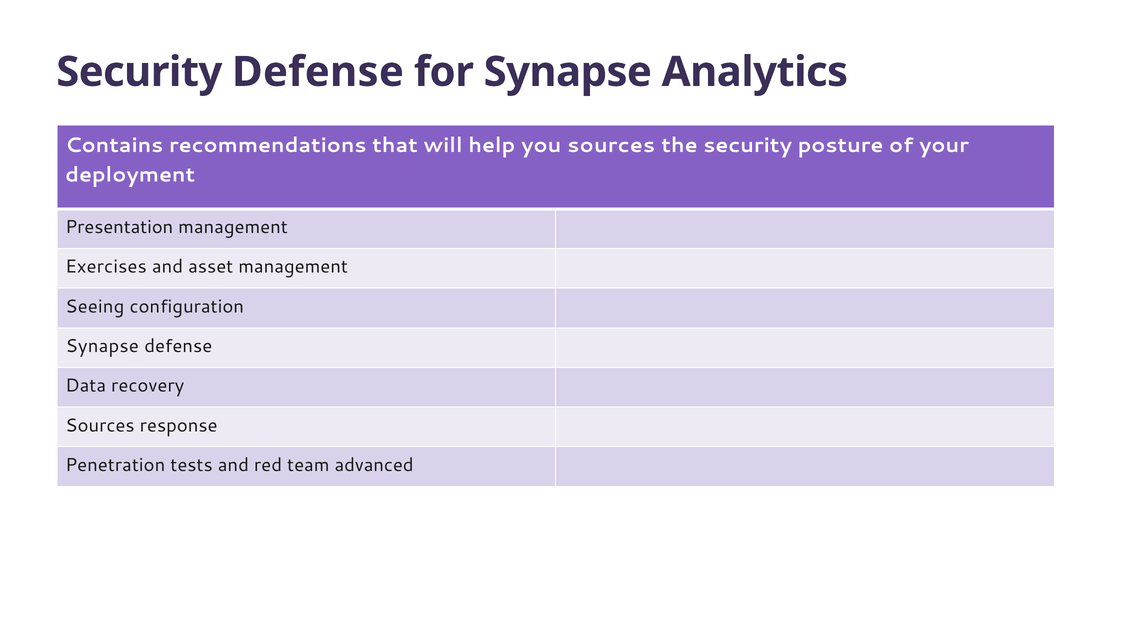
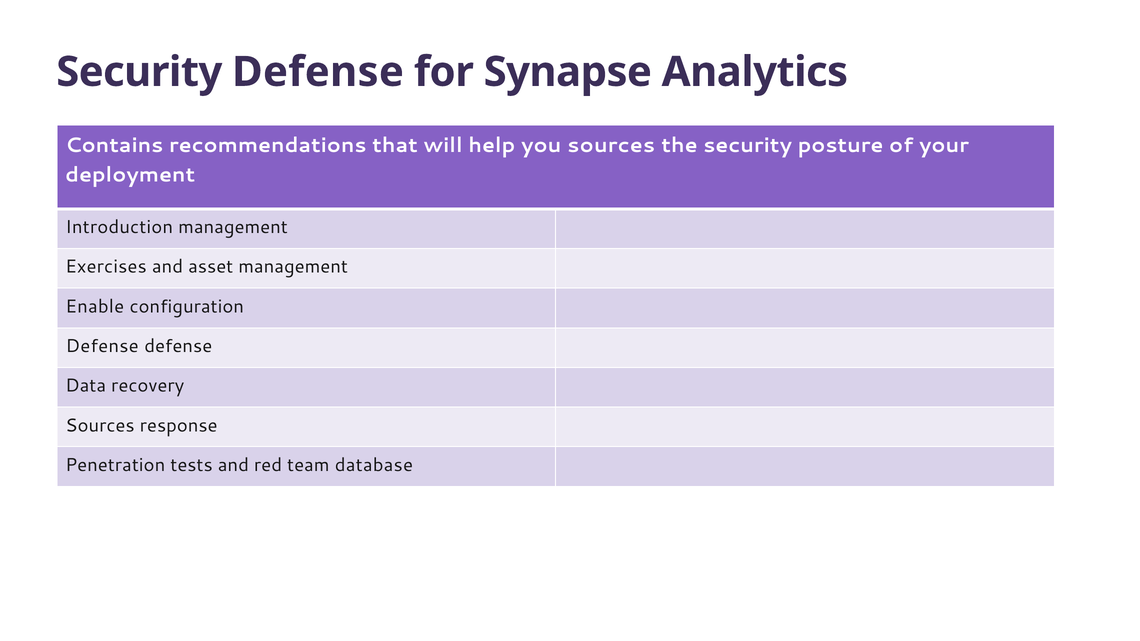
Presentation: Presentation -> Introduction
Seeing: Seeing -> Enable
Synapse at (102, 346): Synapse -> Defense
advanced: advanced -> database
